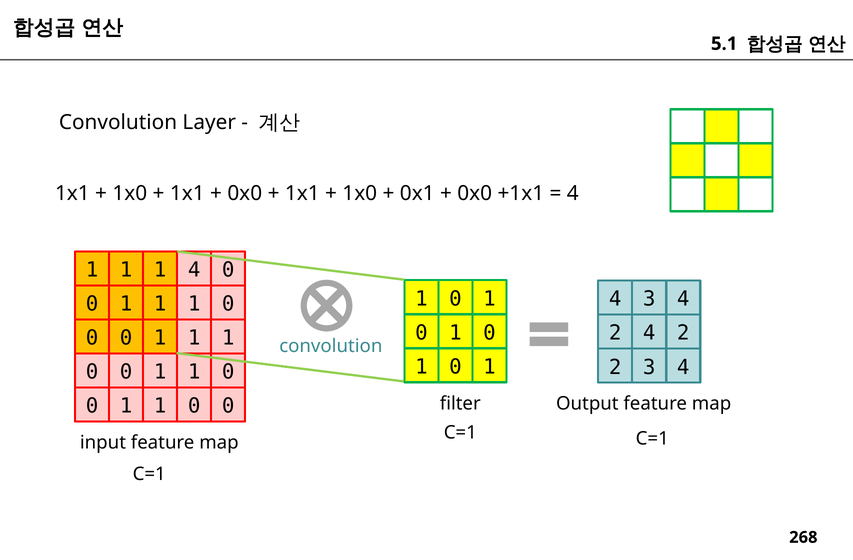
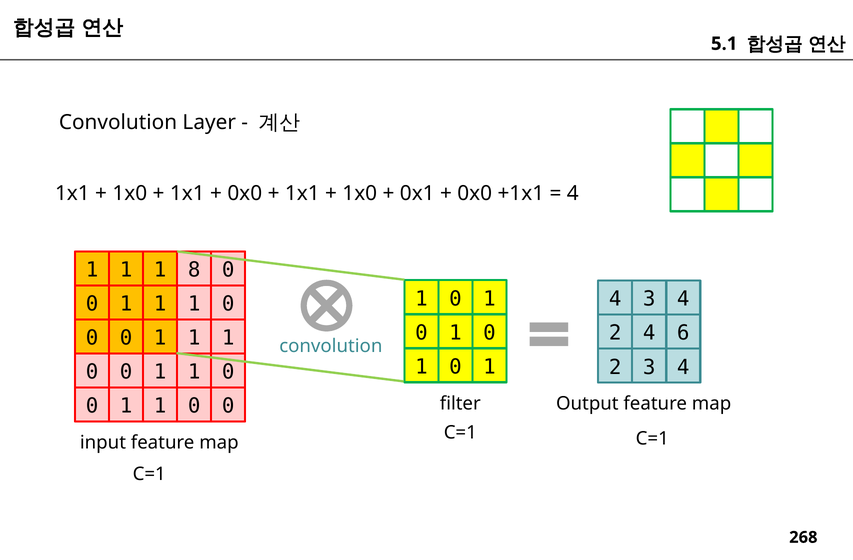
1 1 4: 4 -> 8
2 4 2: 2 -> 6
